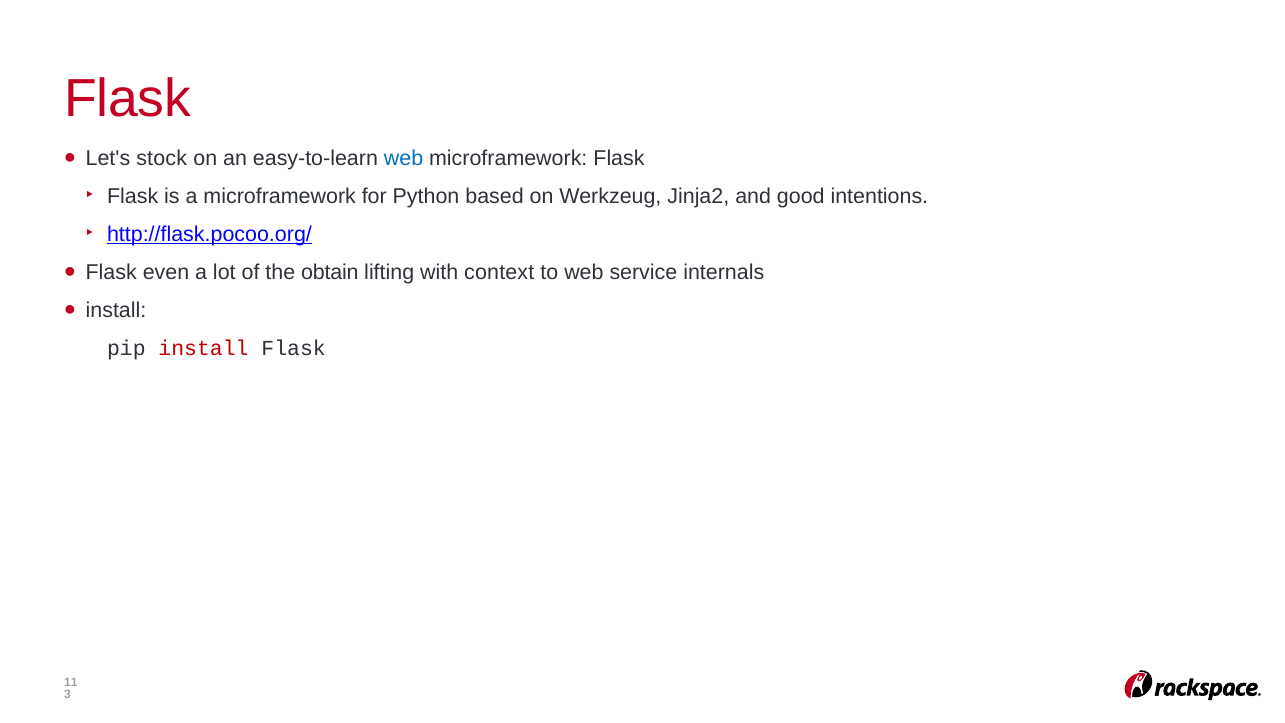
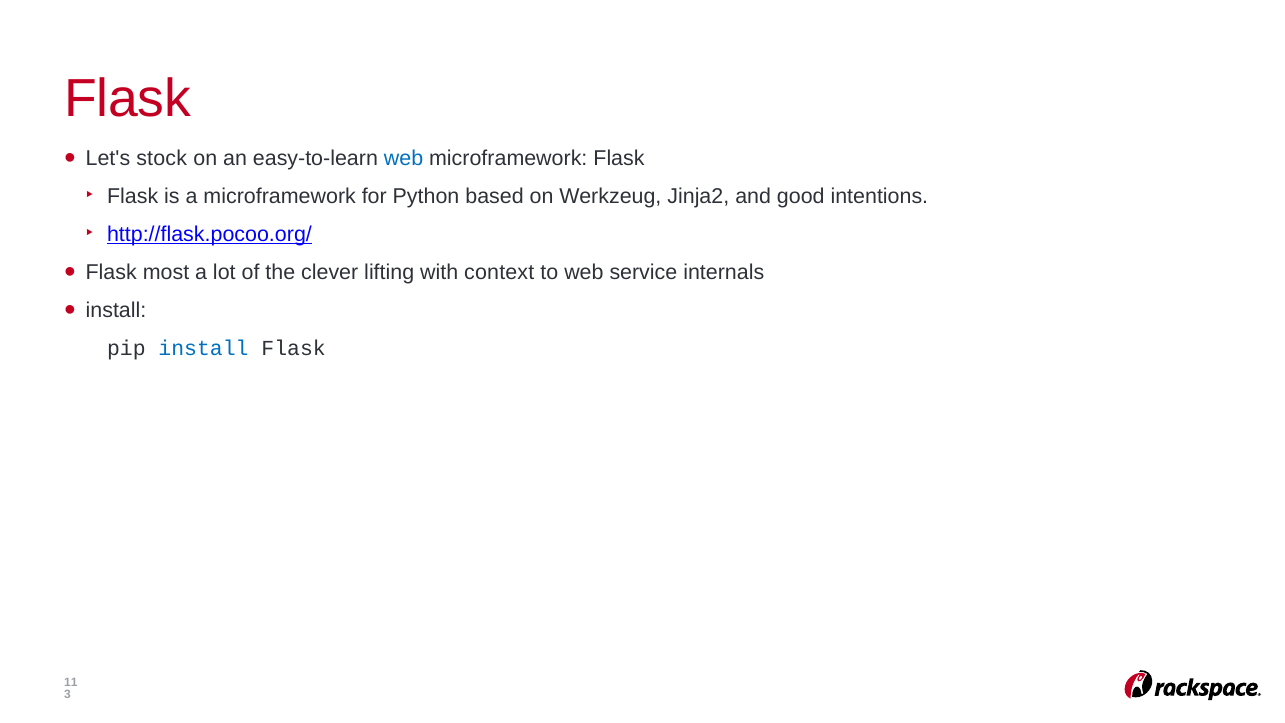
even: even -> most
obtain: obtain -> clever
install at (204, 348) colour: red -> blue
